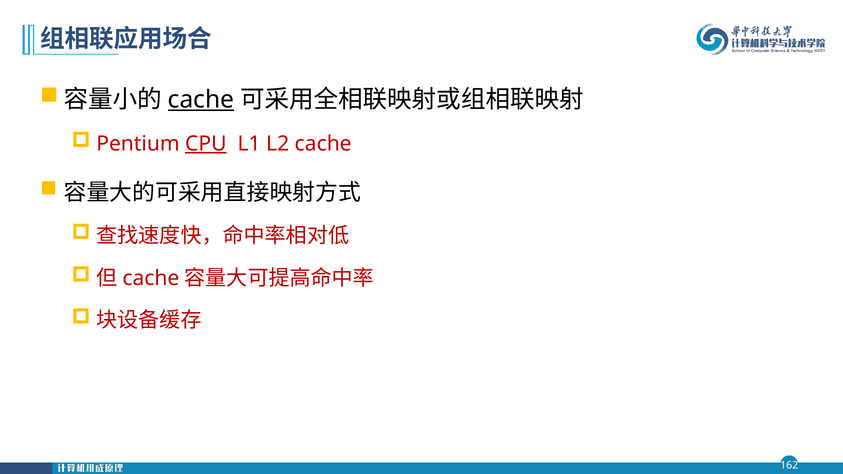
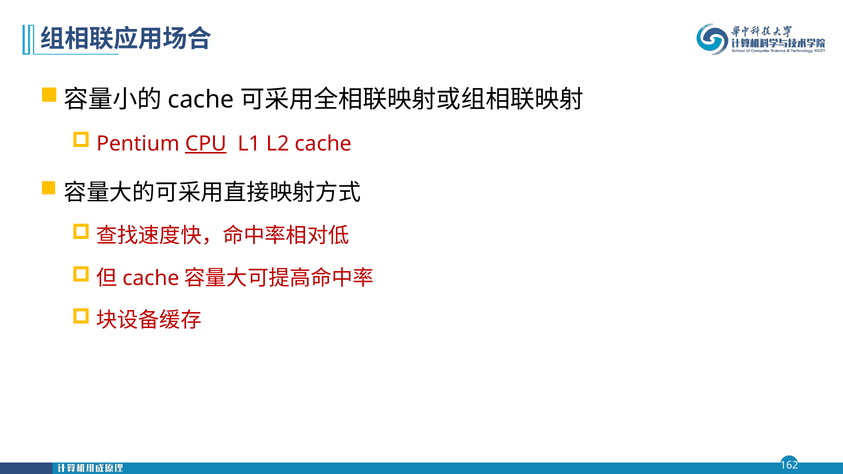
cache at (201, 100) underline: present -> none
